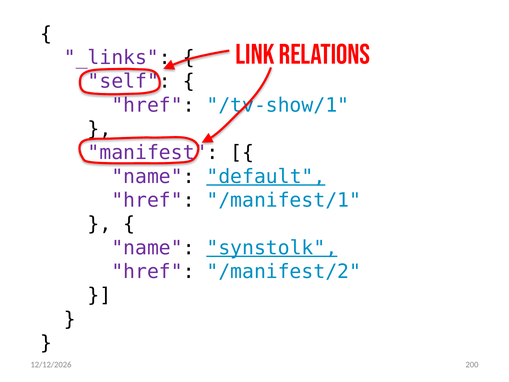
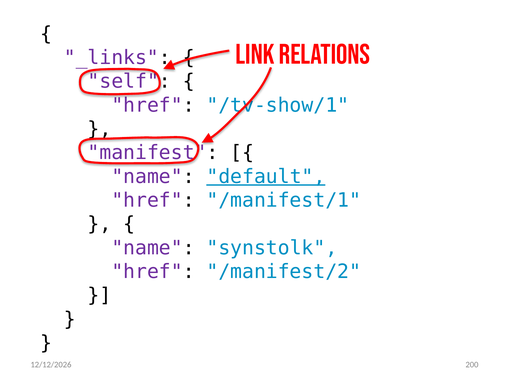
synstolk underline: present -> none
